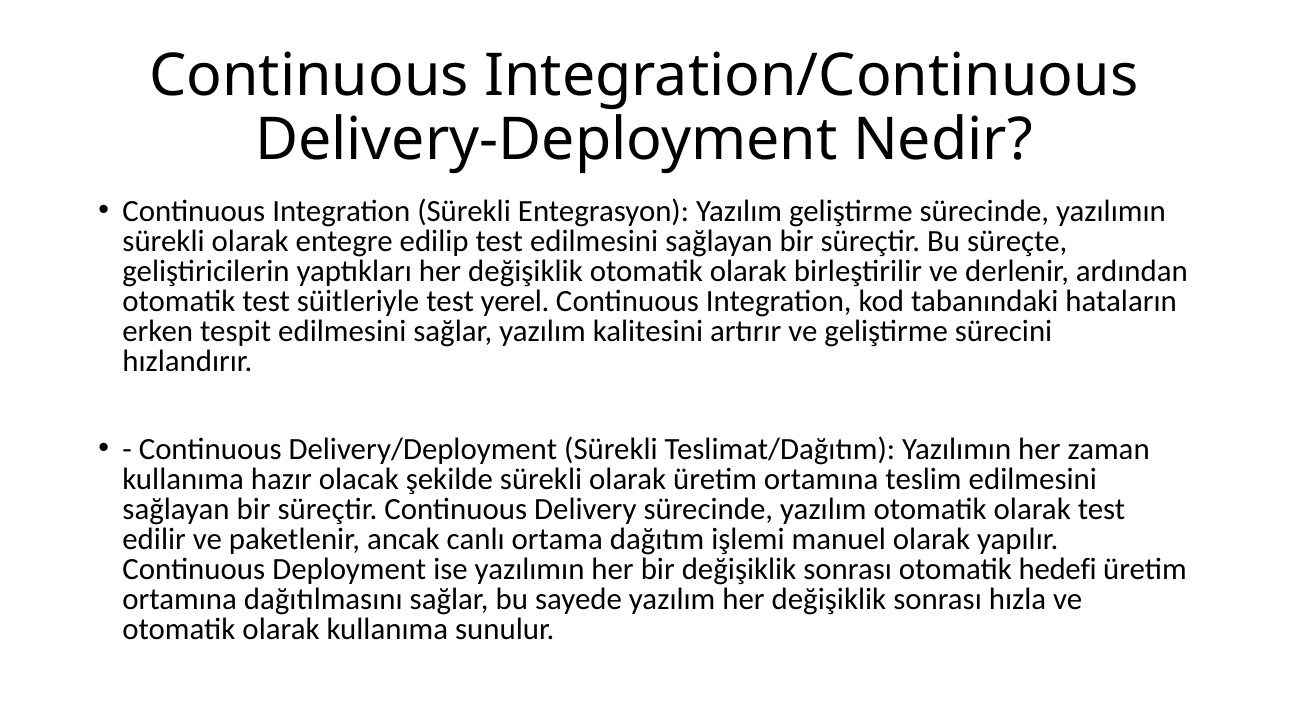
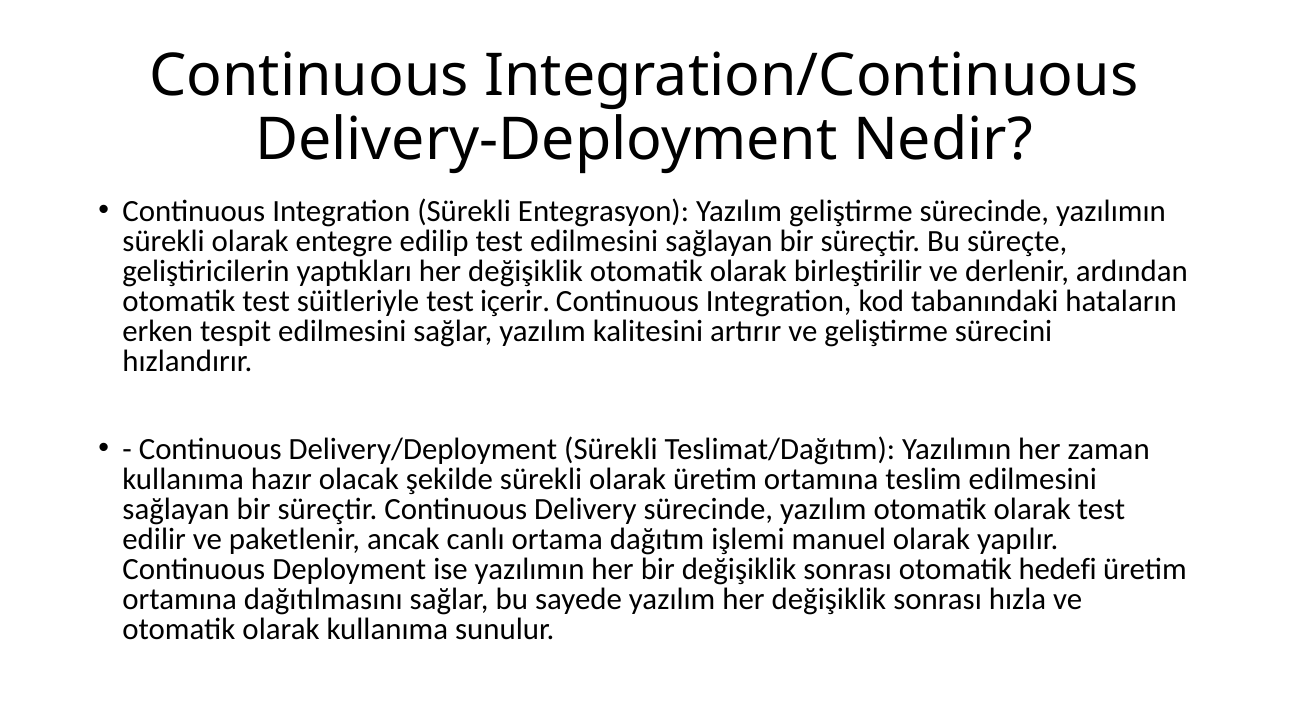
yerel: yerel -> içerir
